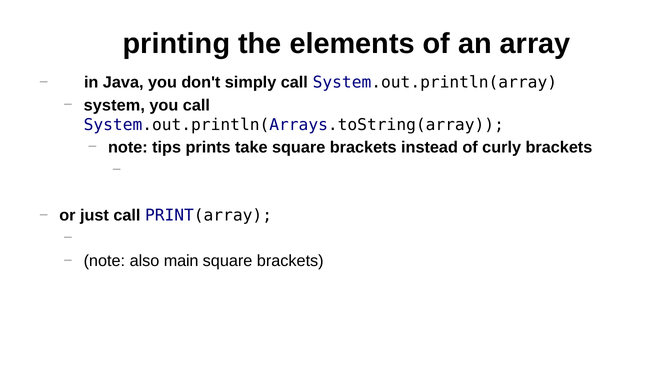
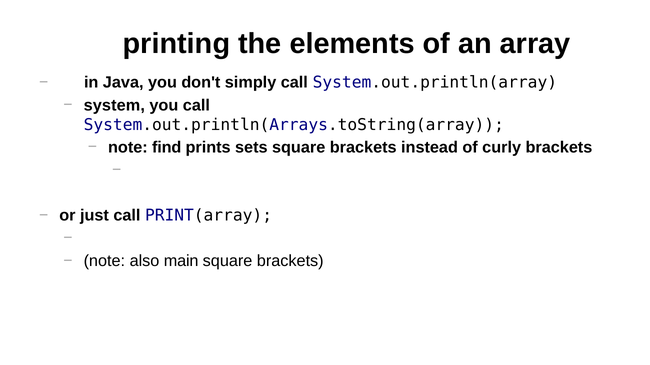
tips: tips -> find
take: take -> sets
